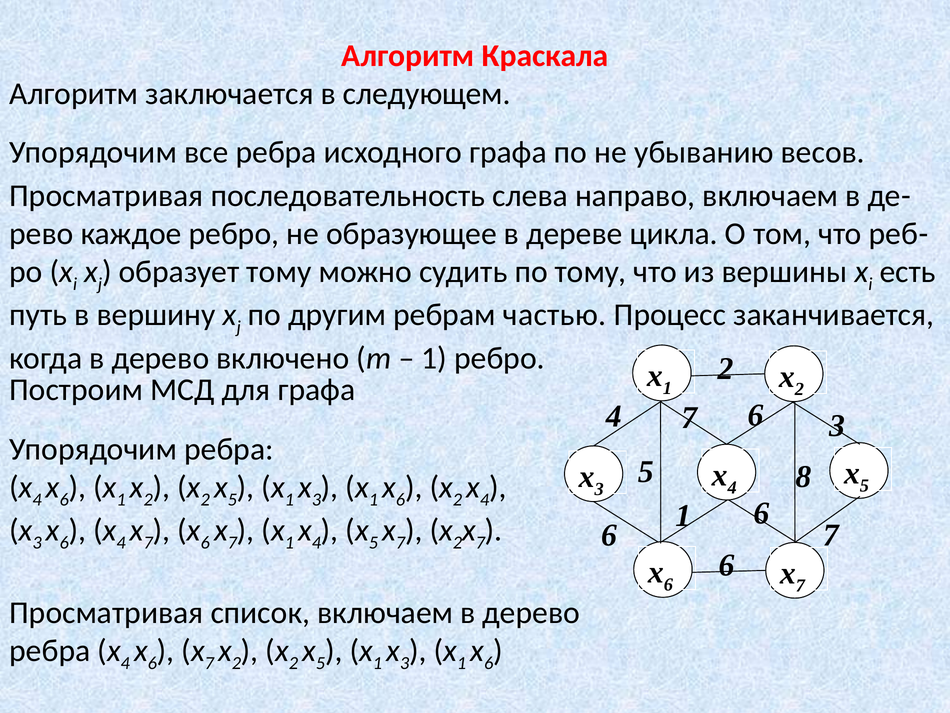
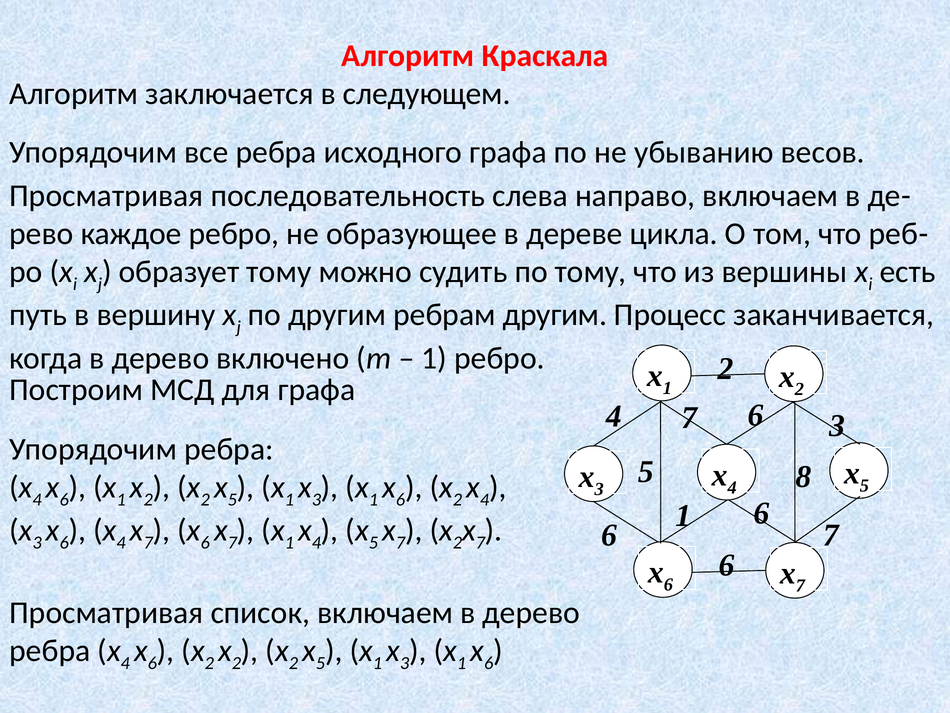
ребрам частью: частью -> другим
7 at (209, 663): 7 -> 2
